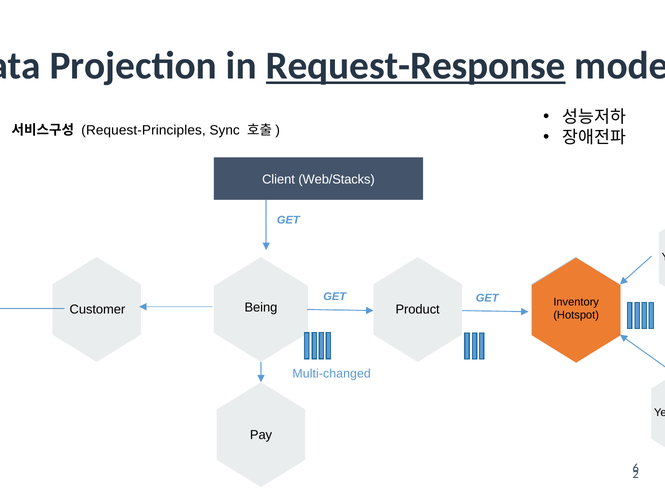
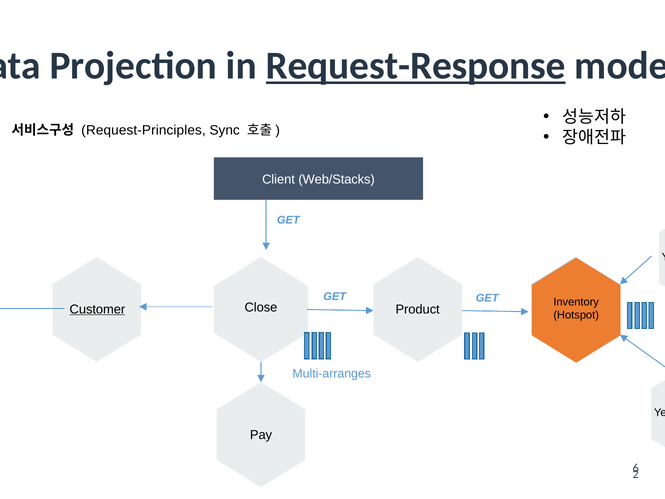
Being: Being -> Close
Customer underline: none -> present
Multi-changed: Multi-changed -> Multi-arranges
